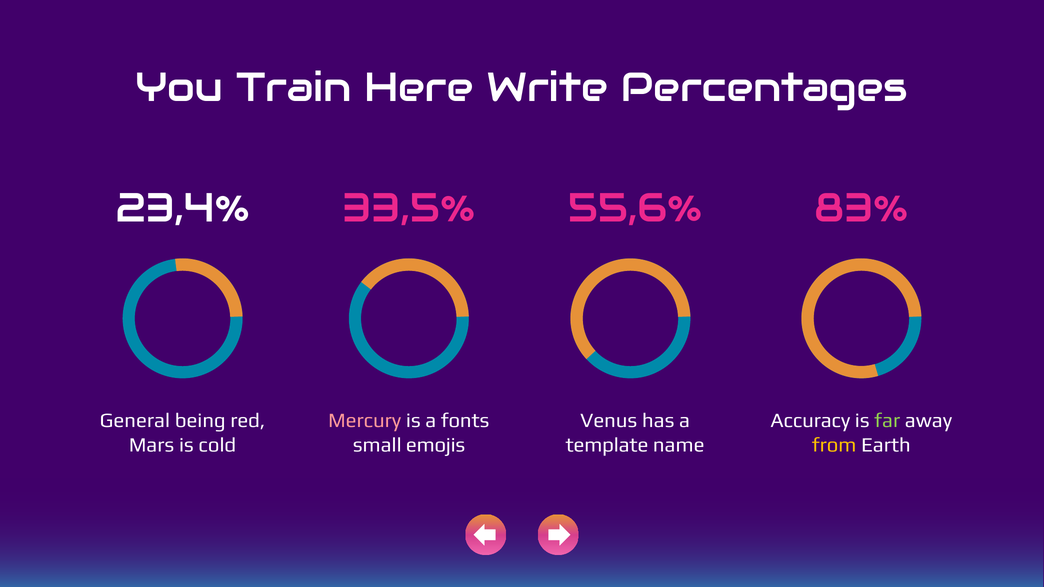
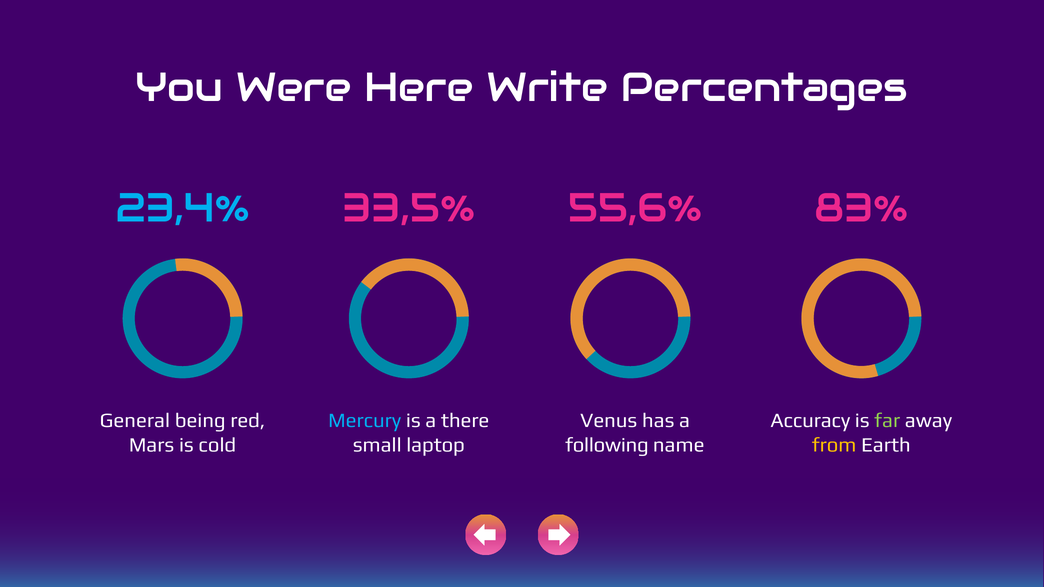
Train: Train -> Were
23,4% colour: white -> light blue
Mercury colour: pink -> light blue
fonts: fonts -> there
emojis: emojis -> laptop
template: template -> following
